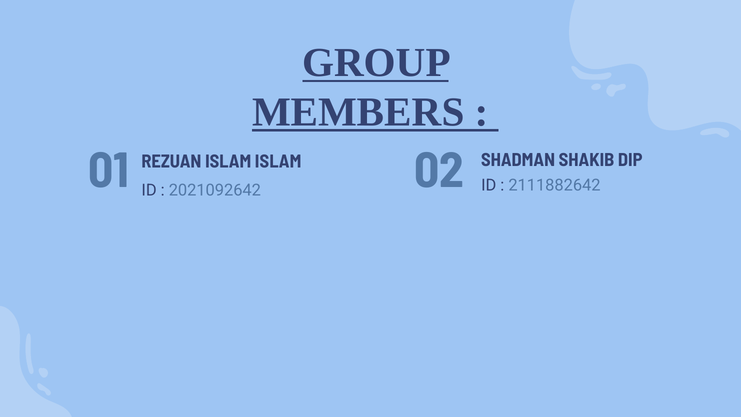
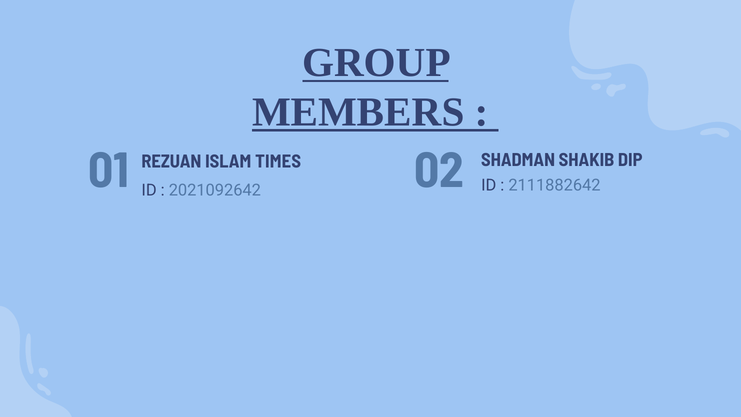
ISLAM ISLAM: ISLAM -> TIMES
